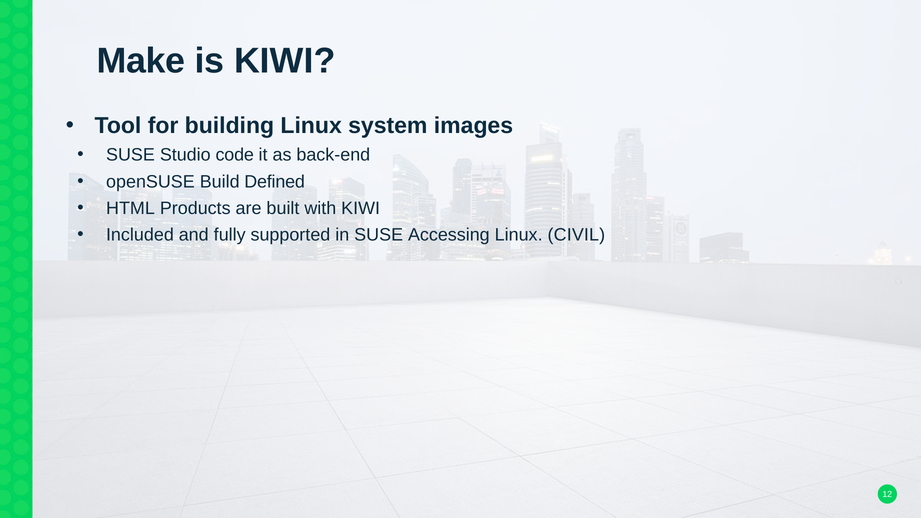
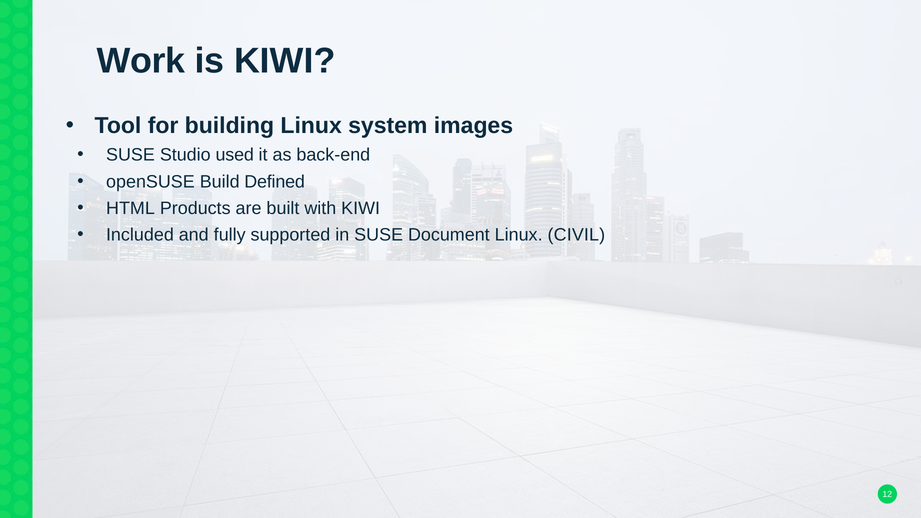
Make: Make -> Work
code: code -> used
Accessing: Accessing -> Document
